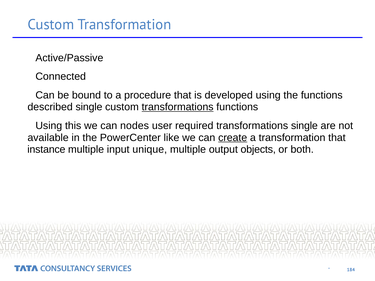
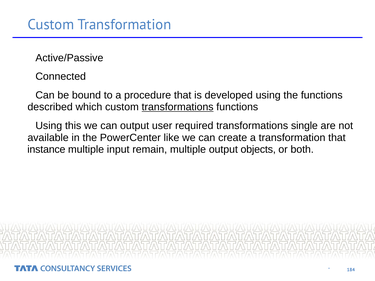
described single: single -> which
can nodes: nodes -> output
create underline: present -> none
unique: unique -> remain
